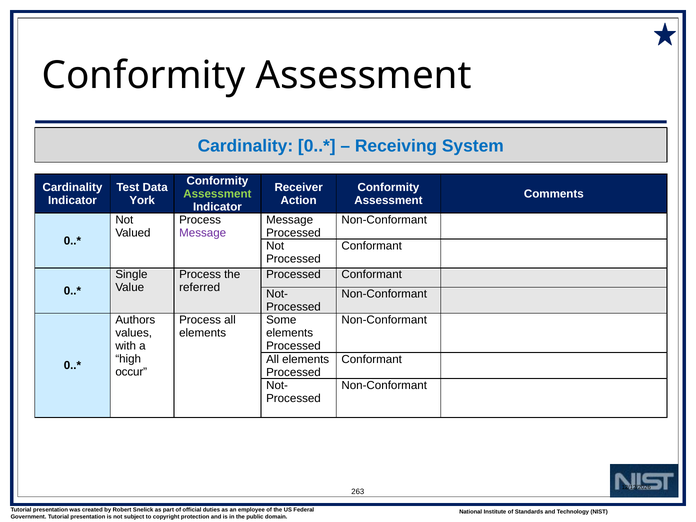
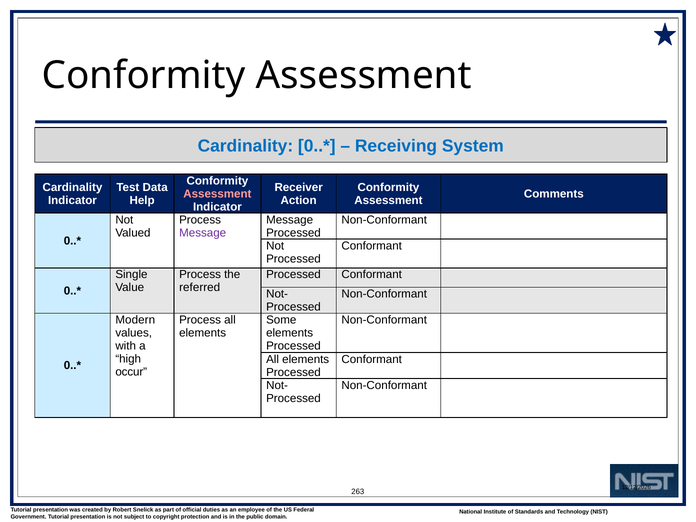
Assessment at (217, 194) colour: light green -> pink
York: York -> Help
Authors: Authors -> Modern
